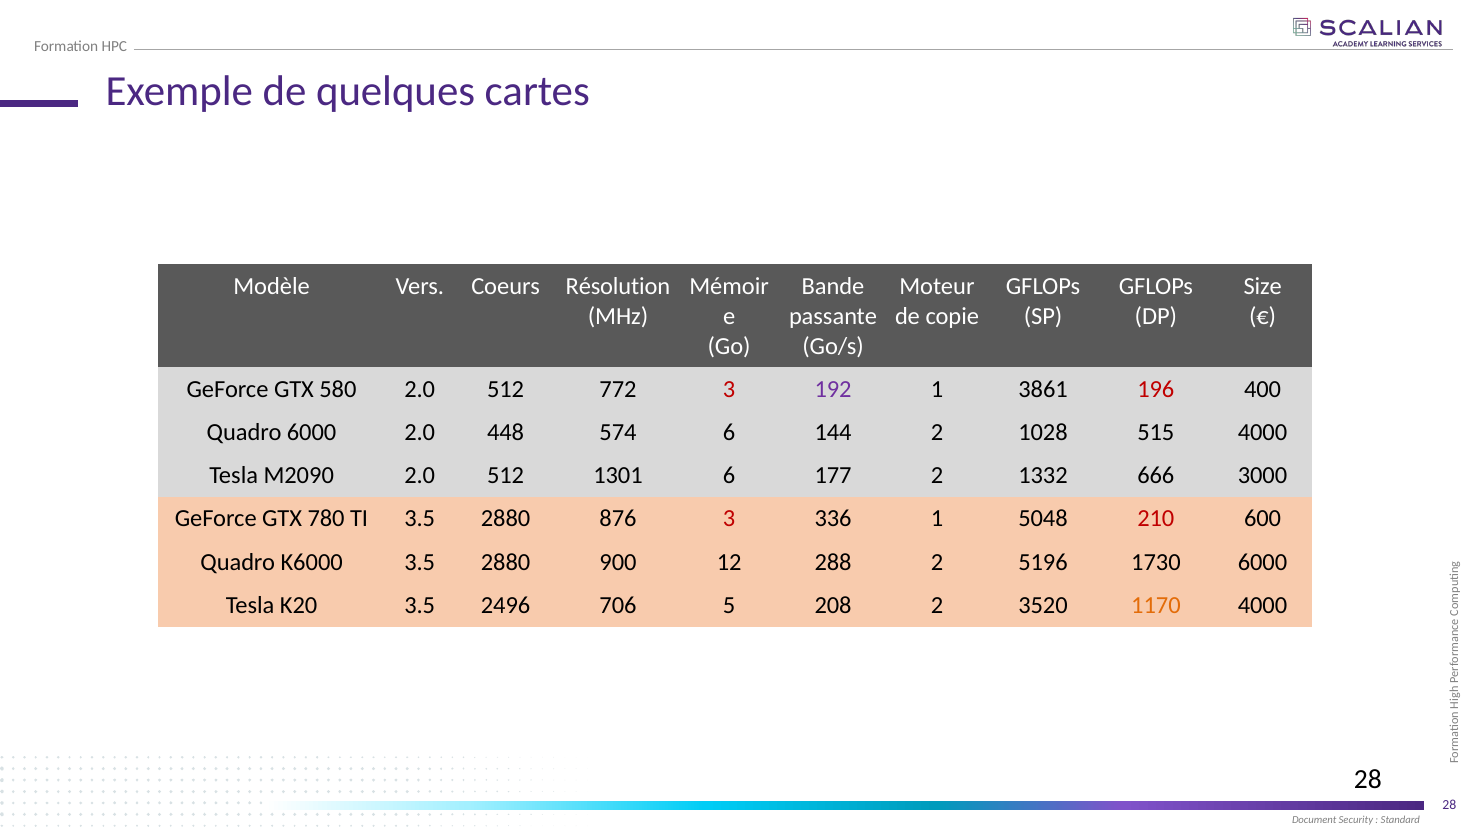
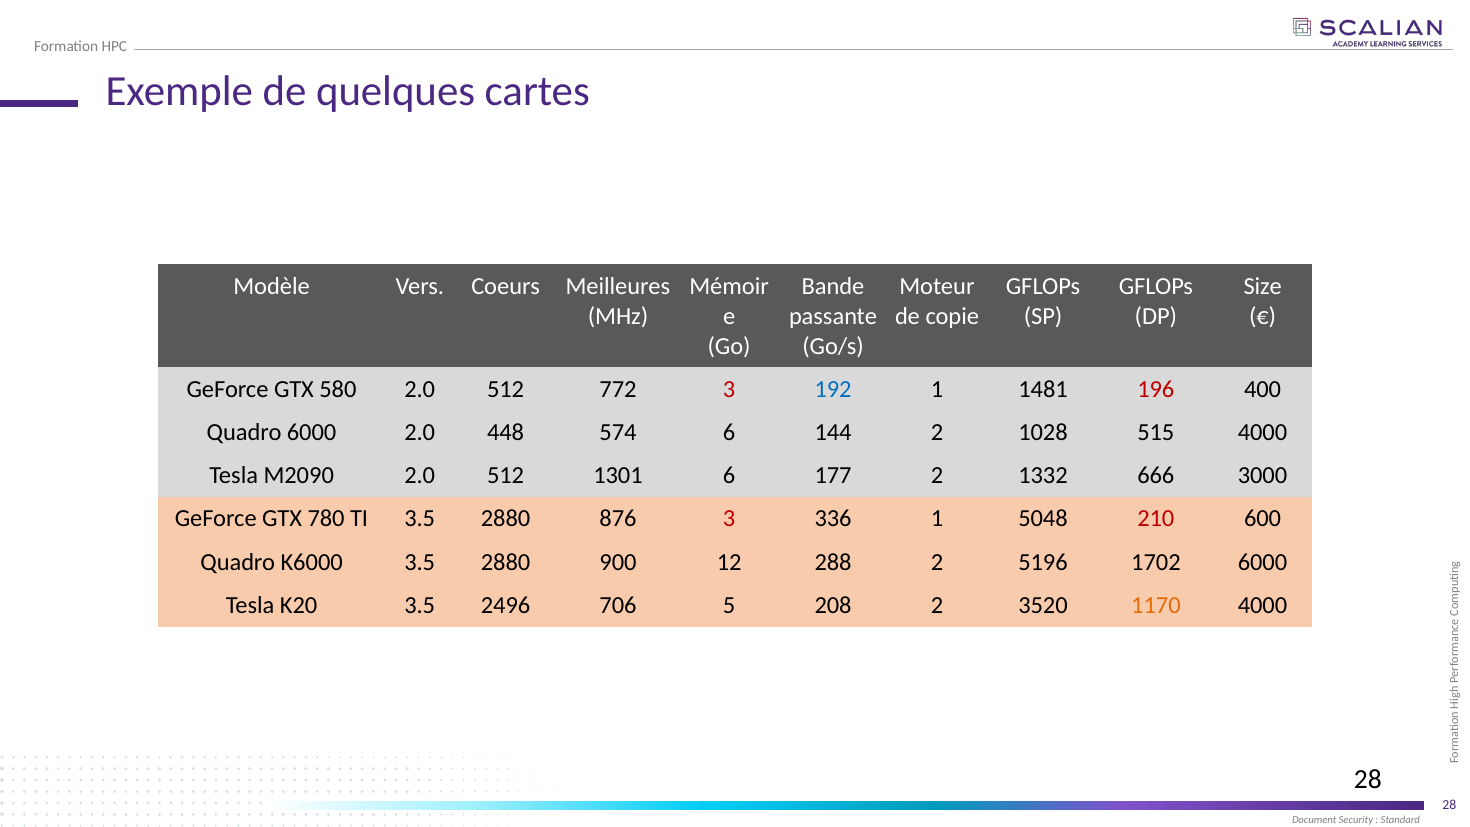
Résolution: Résolution -> Meilleures
192 colour: purple -> blue
3861: 3861 -> 1481
1730: 1730 -> 1702
